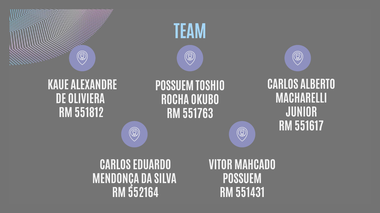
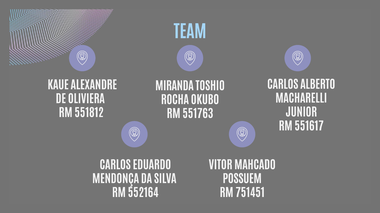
POSSUEM at (174, 87): POSSUEM -> MIRANDA
551431: 551431 -> 751451
